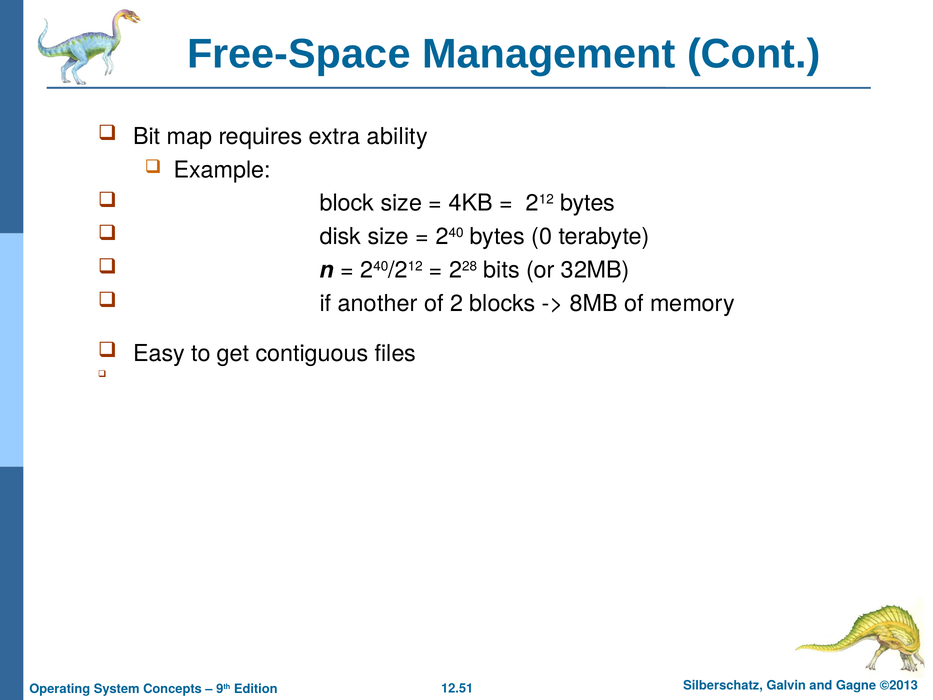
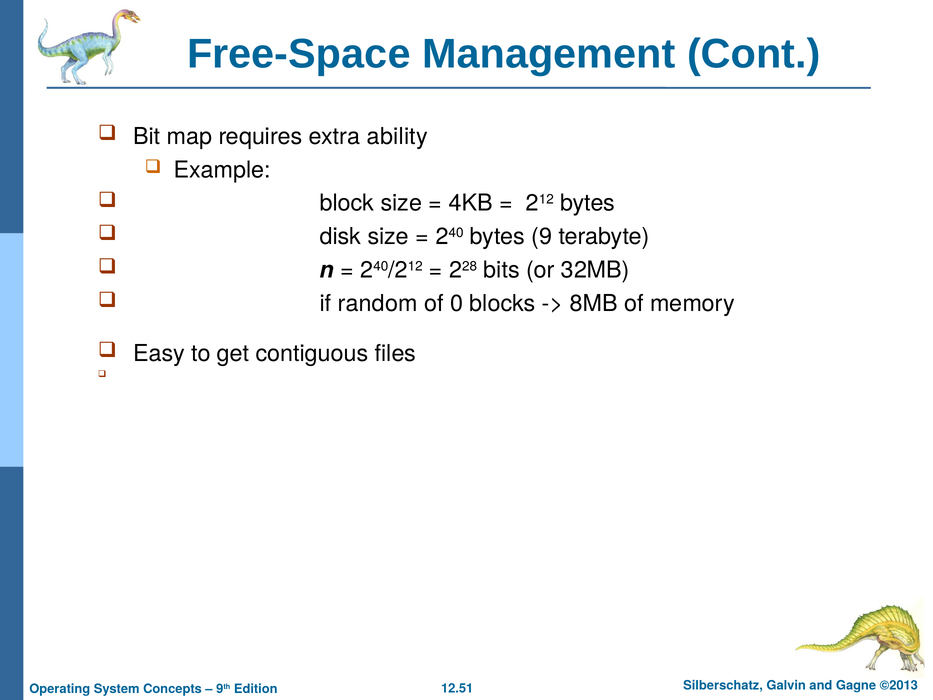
0: 0 -> 9
another: another -> random
2: 2 -> 0
